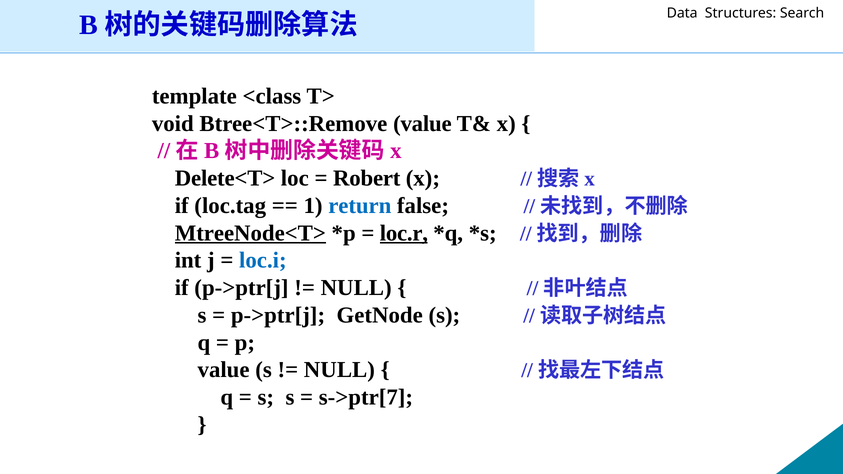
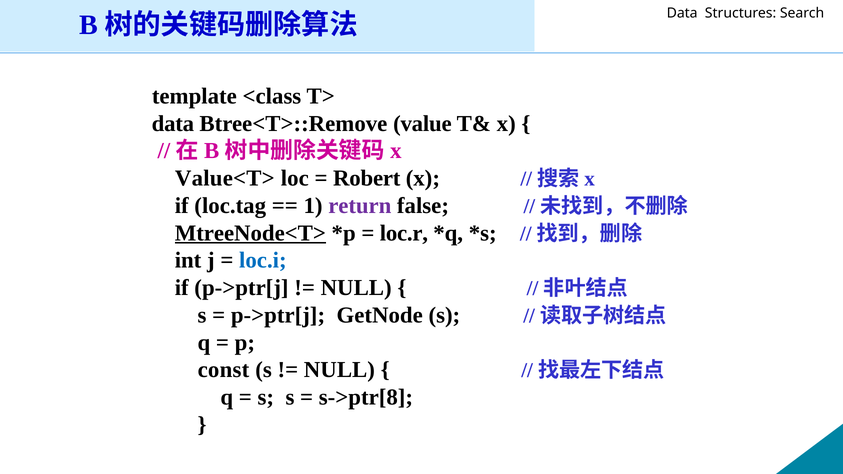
void at (173, 124): void -> data
Delete<T>: Delete<T> -> Value<T>
return colour: blue -> purple
loc.r underline: present -> none
value at (224, 370): value -> const
s->ptr[7: s->ptr[7 -> s->ptr[8
